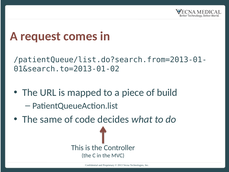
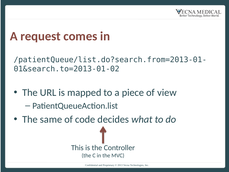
build: build -> view
